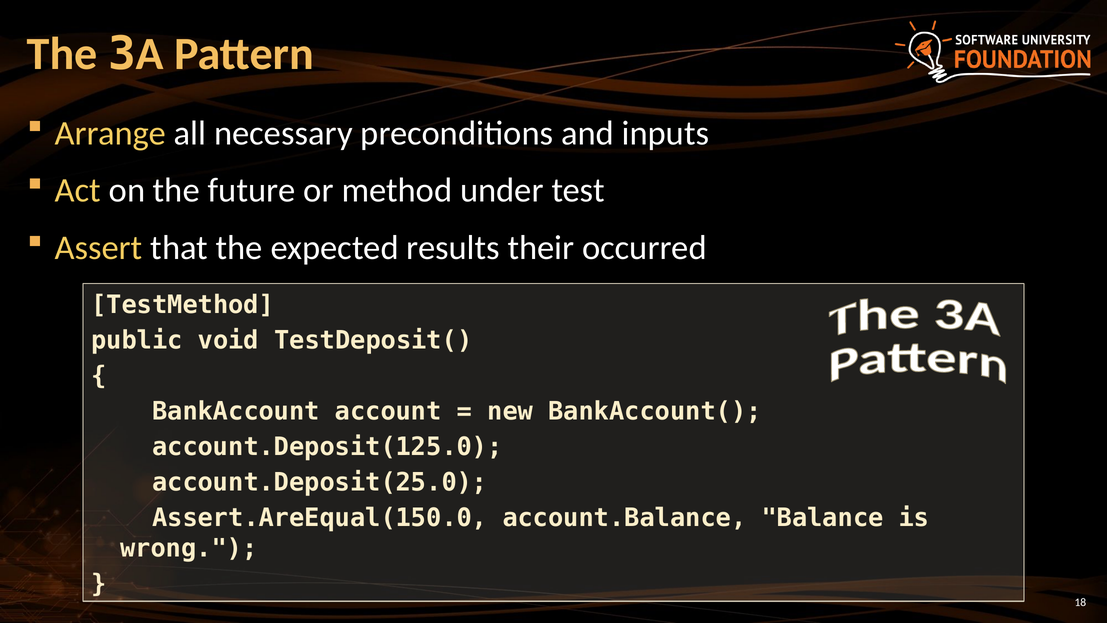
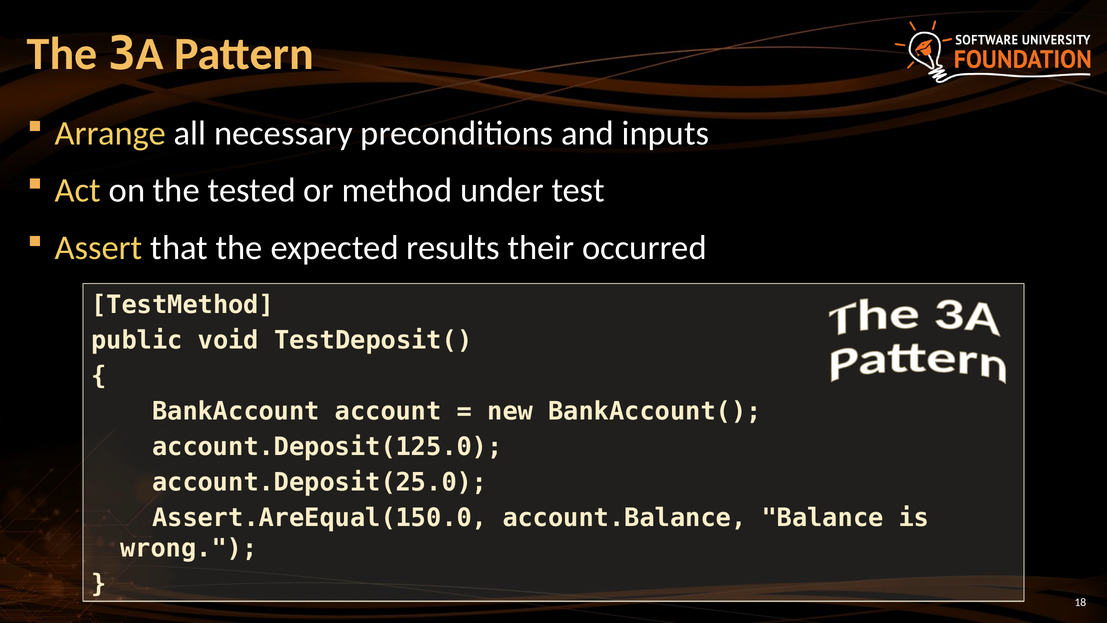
future: future -> tested
